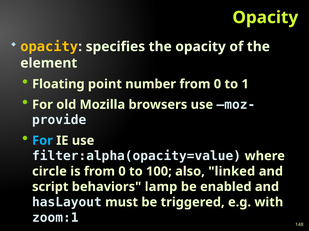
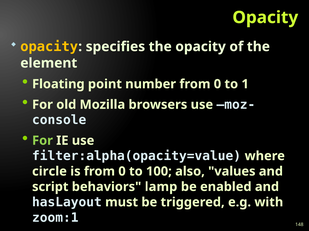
provide: provide -> console
For at (42, 141) colour: light blue -> light green
linked: linked -> values
